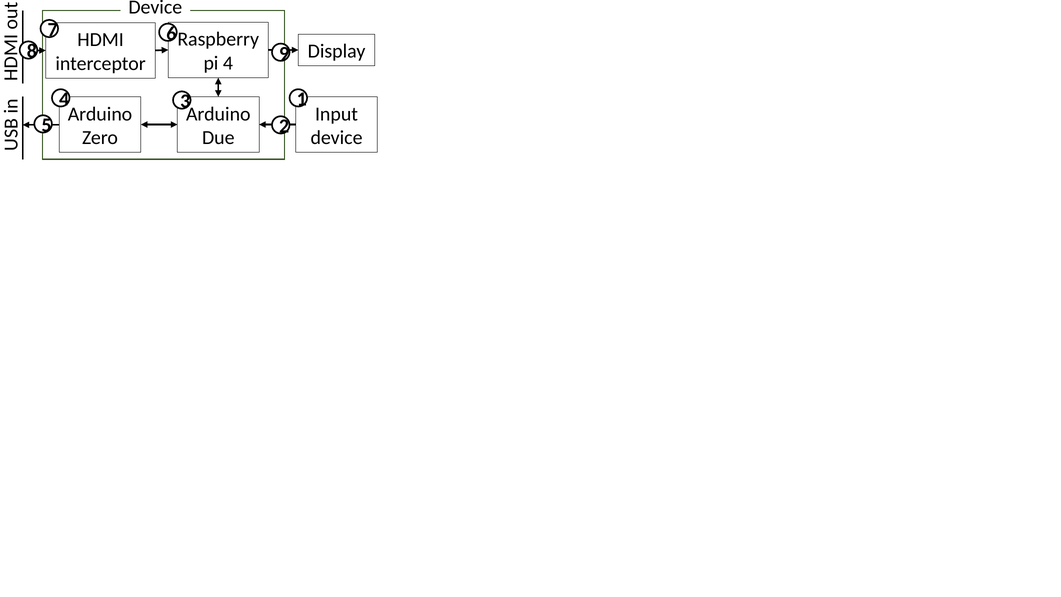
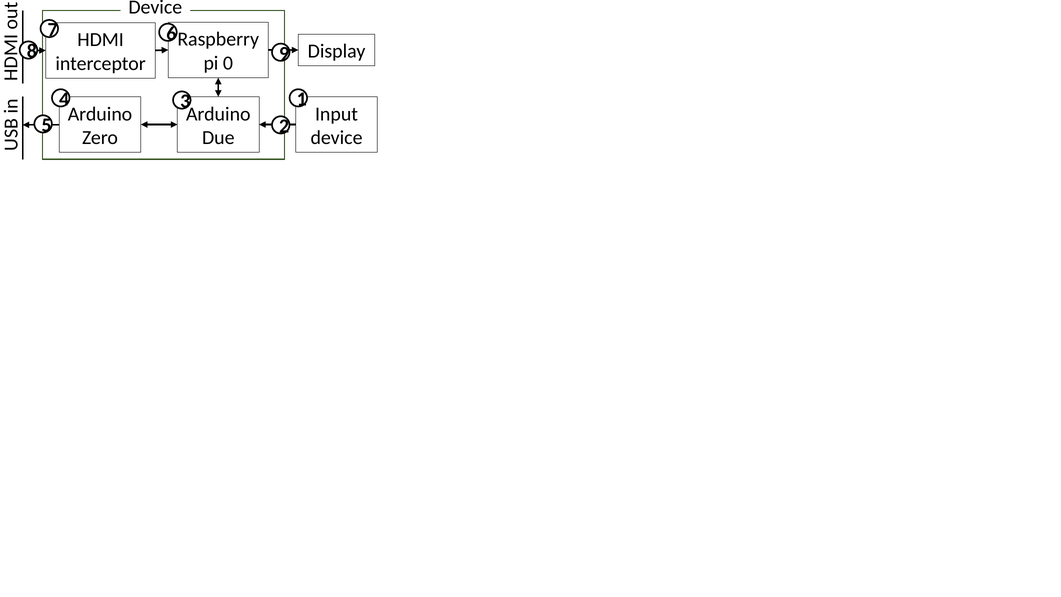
pi 4: 4 -> 0
